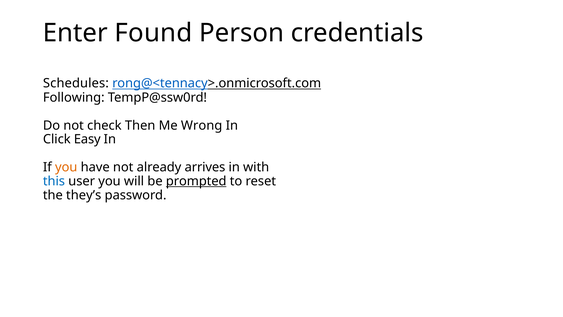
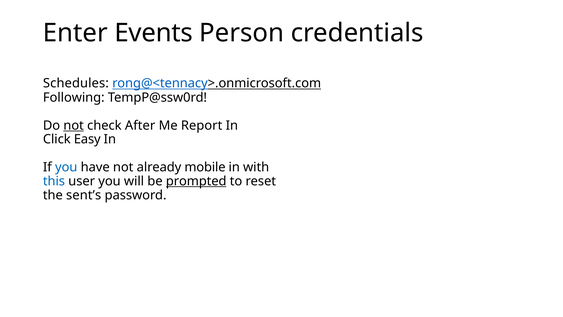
Found: Found -> Events
not at (74, 125) underline: none -> present
Then: Then -> After
Wrong: Wrong -> Report
you at (66, 167) colour: orange -> blue
arrives: arrives -> mobile
they’s: they’s -> sent’s
